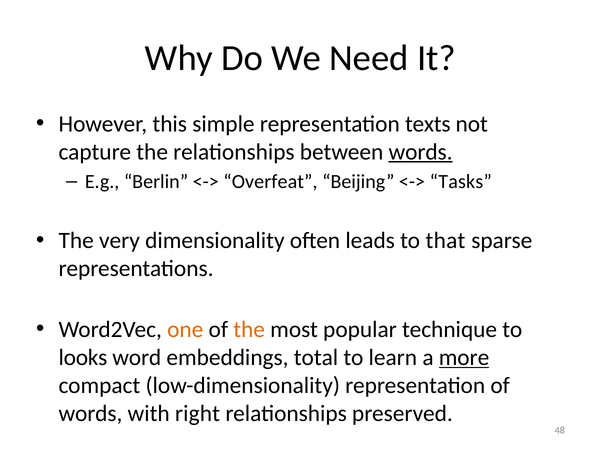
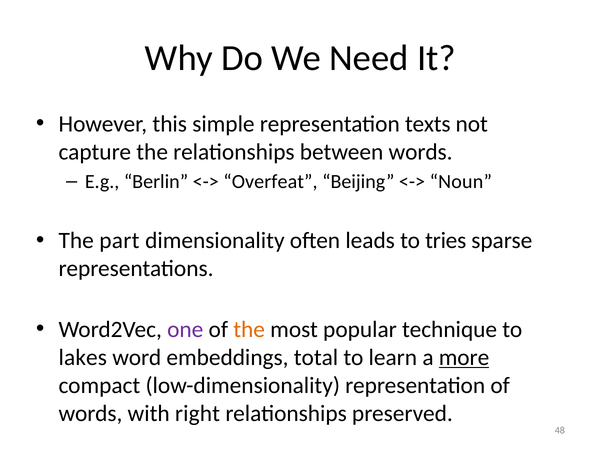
words at (421, 152) underline: present -> none
Tasks: Tasks -> Noun
very: very -> part
that: that -> tries
one colour: orange -> purple
looks: looks -> lakes
